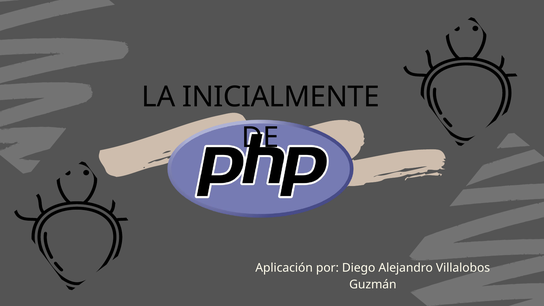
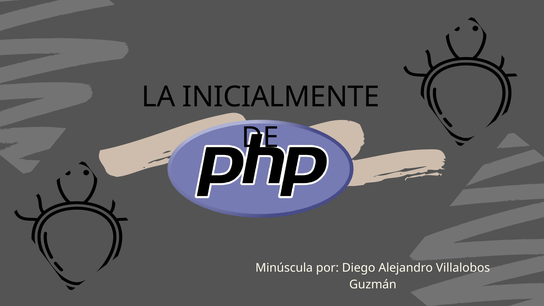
Aplicación: Aplicación -> Minúscula
